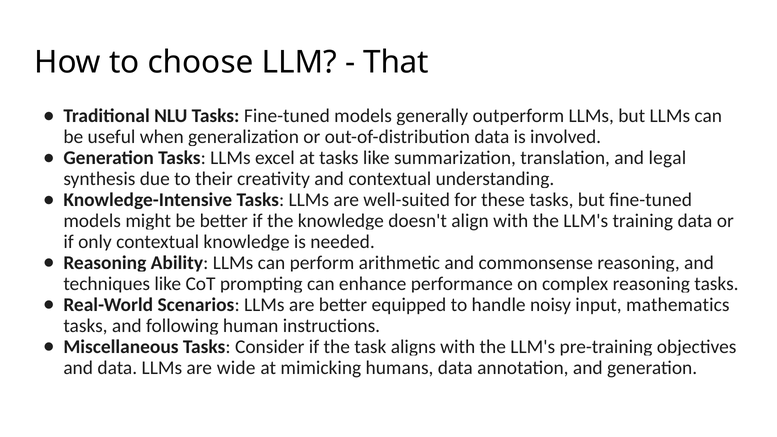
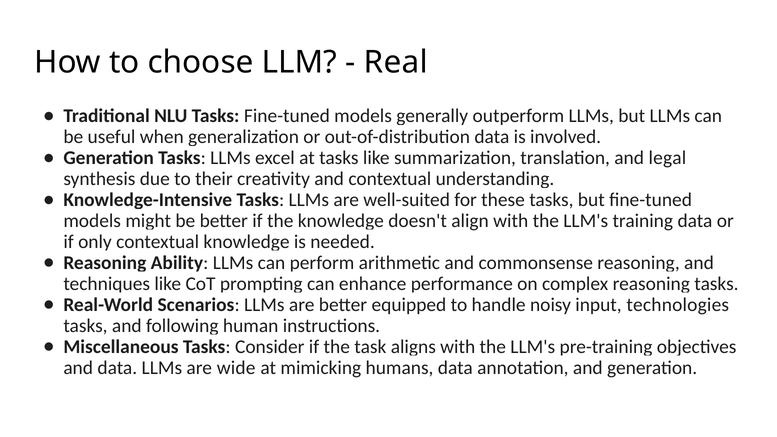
That: That -> Real
mathematics: mathematics -> technologies
